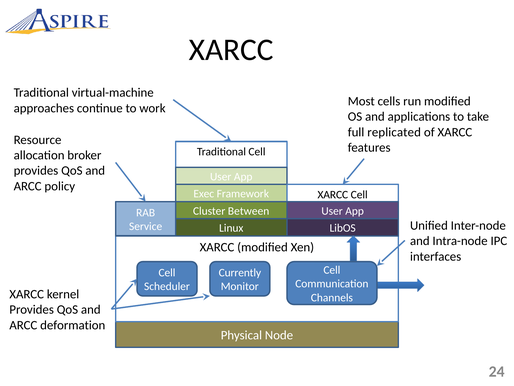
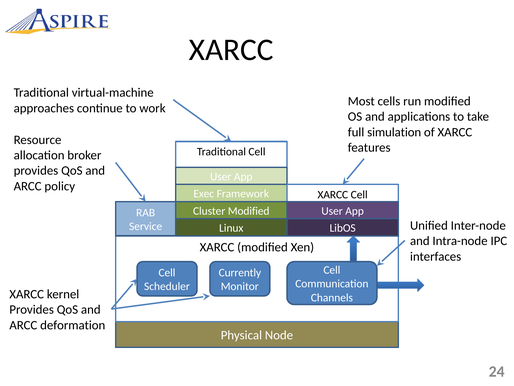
replicated: replicated -> simulation
Cluster Between: Between -> Modified
